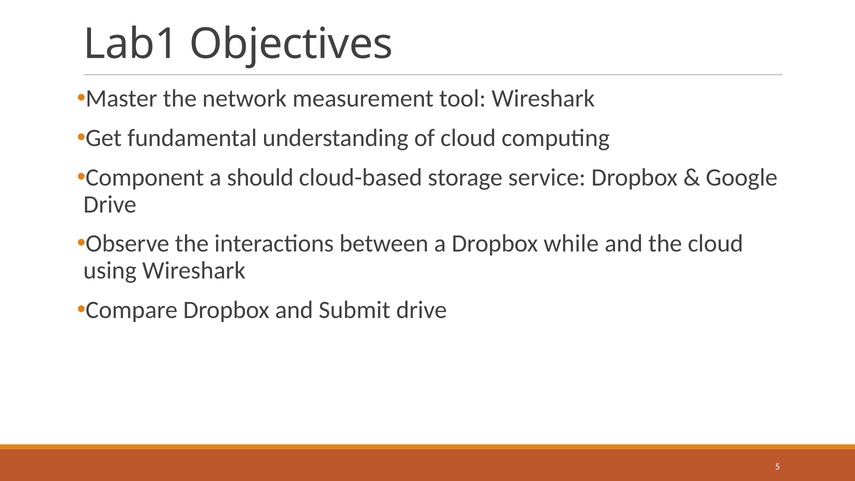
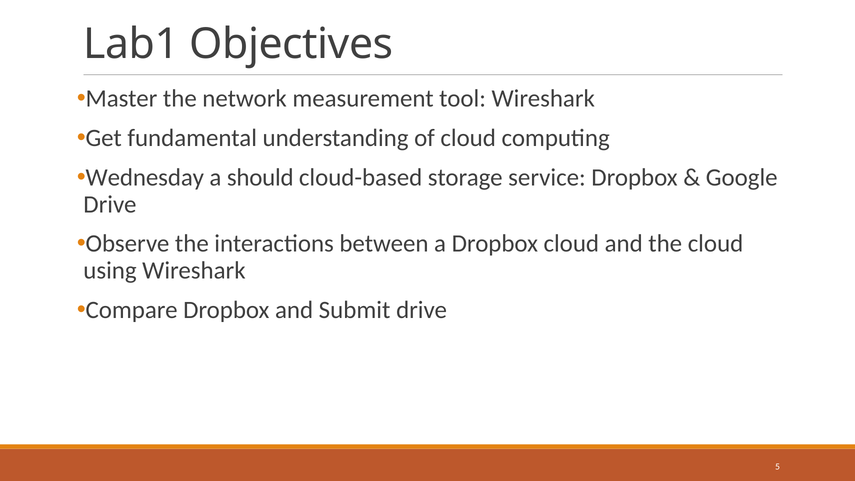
Component: Component -> Wednesday
Dropbox while: while -> cloud
